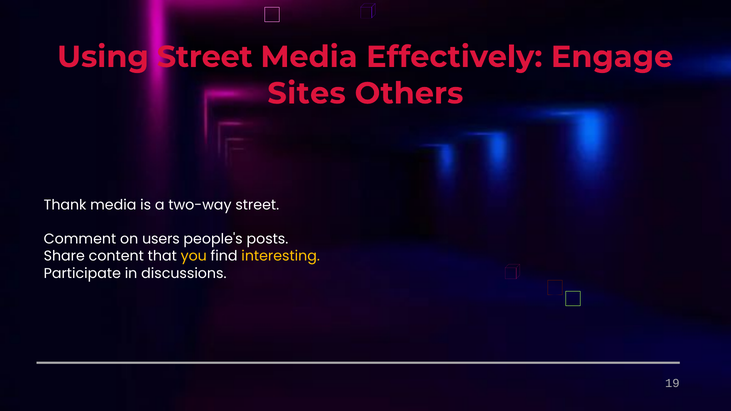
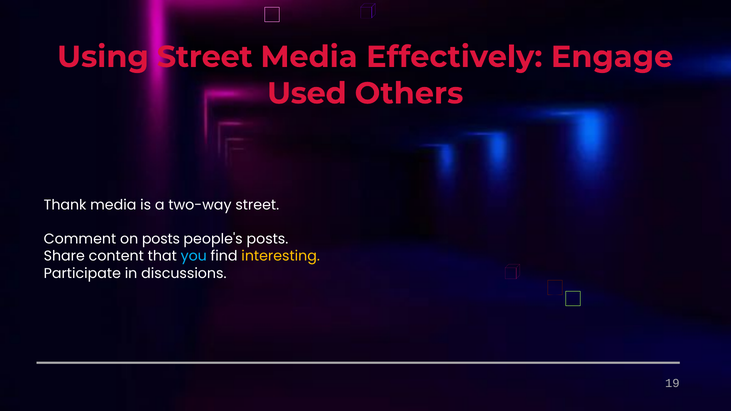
Sites: Sites -> Used
on users: users -> posts
you colour: yellow -> light blue
